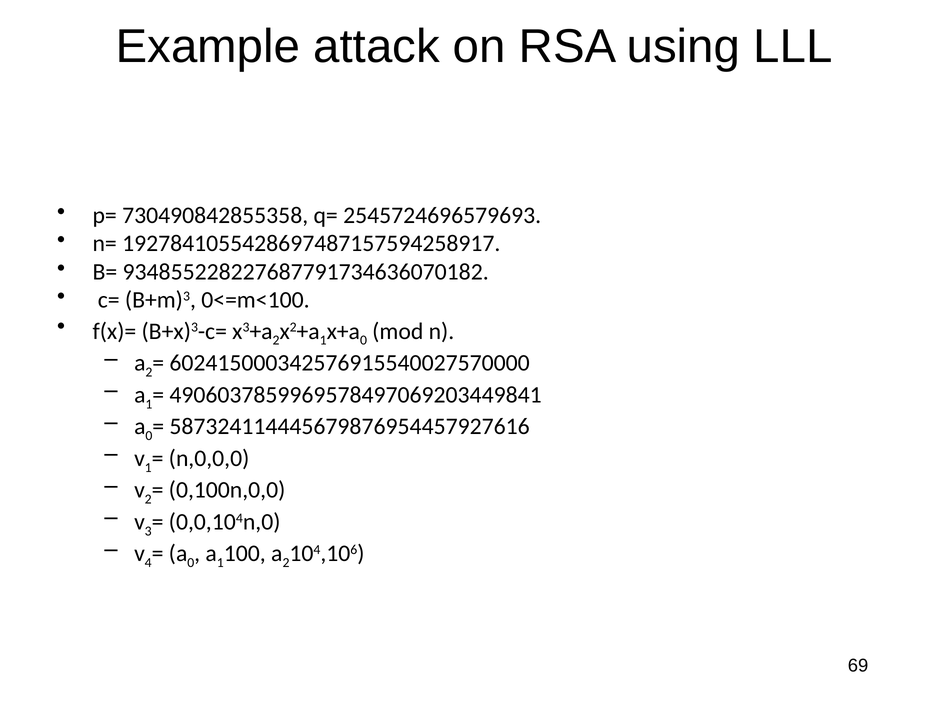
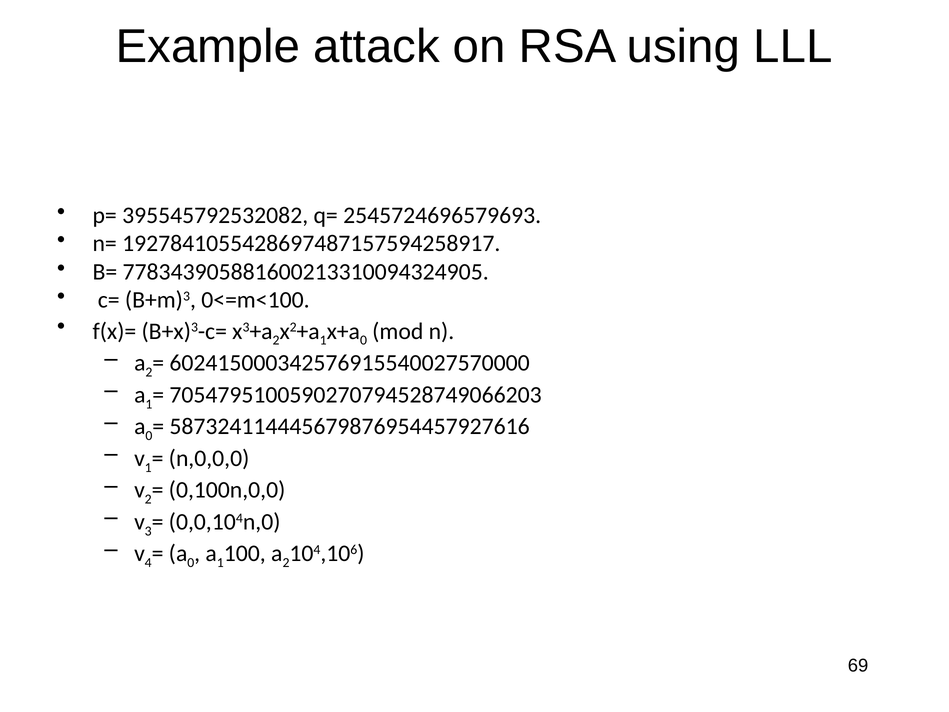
730490842855358: 730490842855358 -> 395545792532082
934855228227687791734636070182: 934855228227687791734636070182 -> 778343905881600213310094324905
4906037859969578497069203449841: 4906037859969578497069203449841 -> 7054795100590270794528749066203
